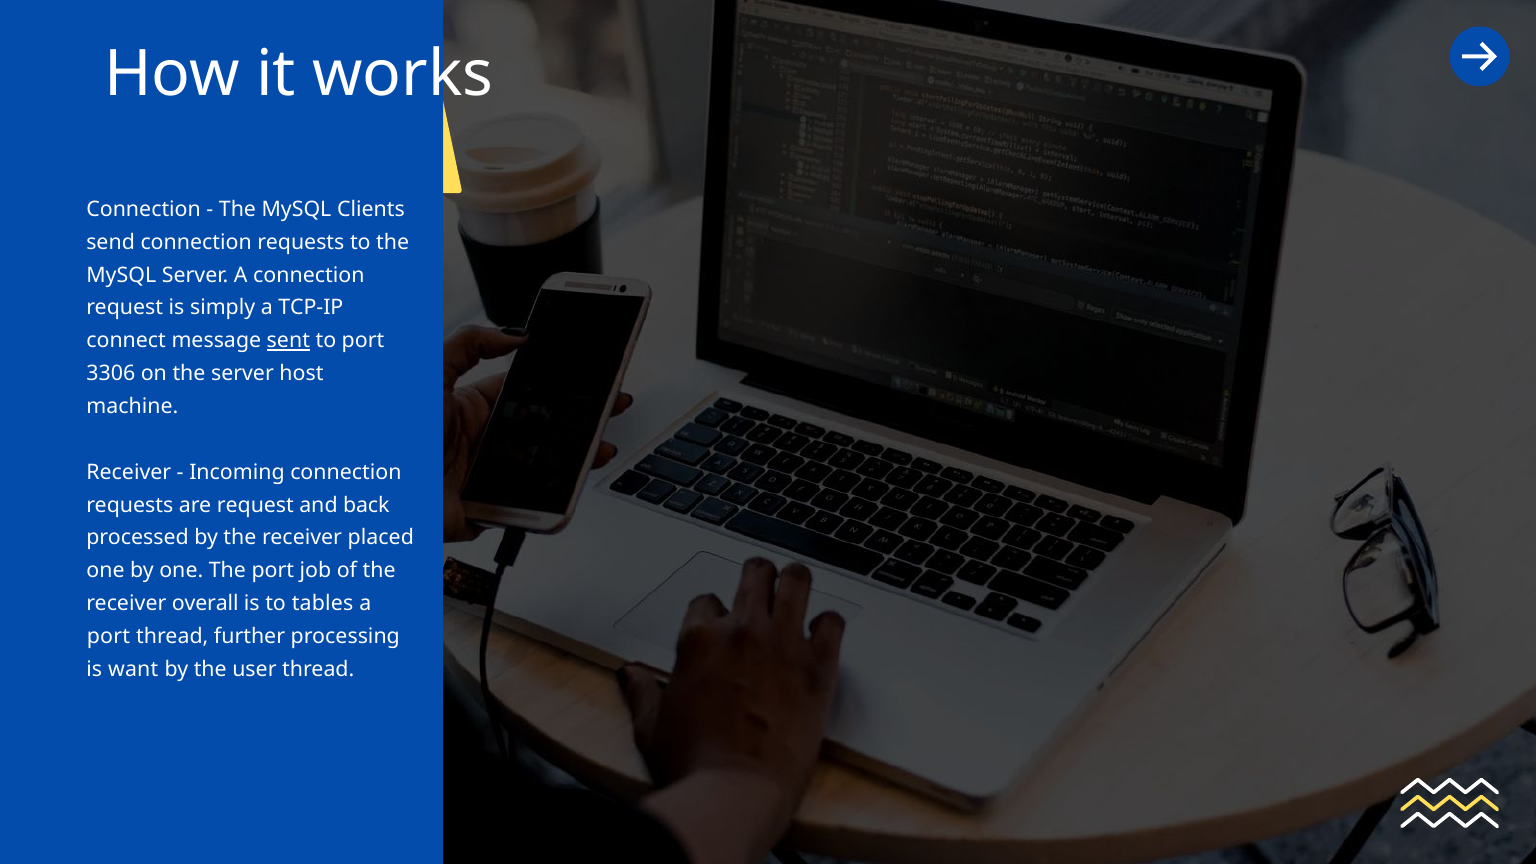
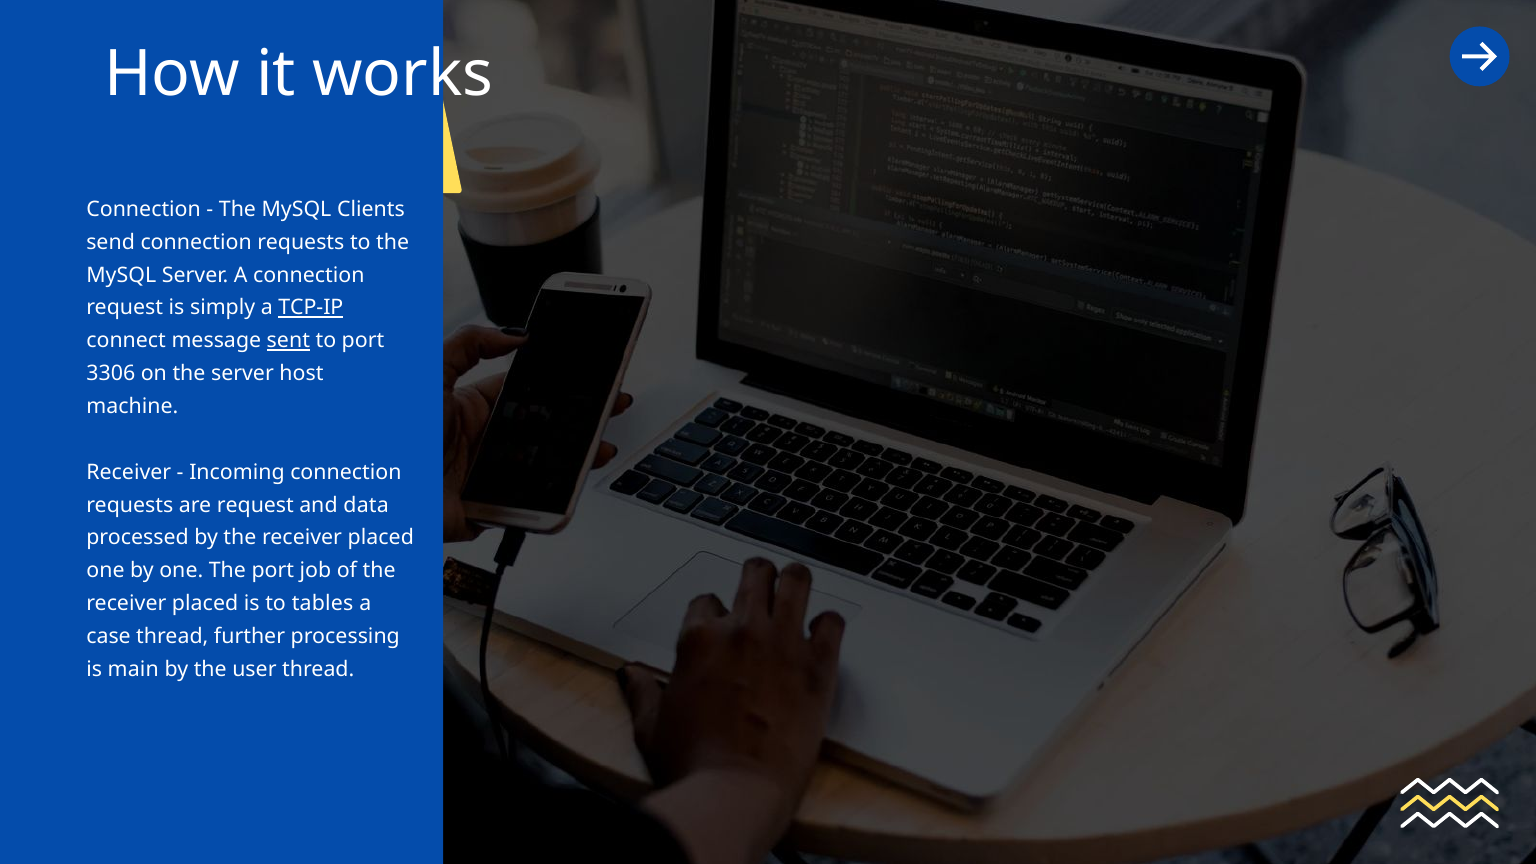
TCP-IP underline: none -> present
back: back -> data
overall at (205, 604): overall -> placed
port at (108, 637): port -> case
want: want -> main
